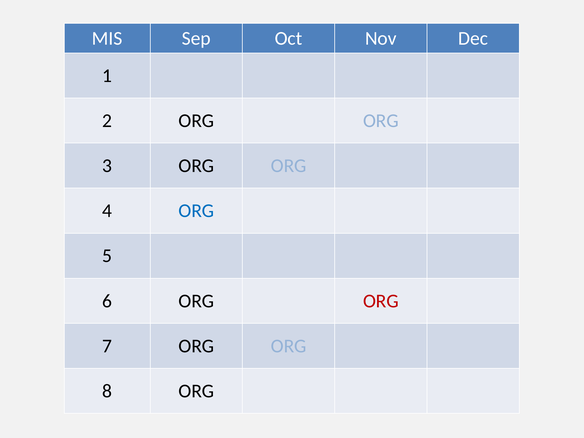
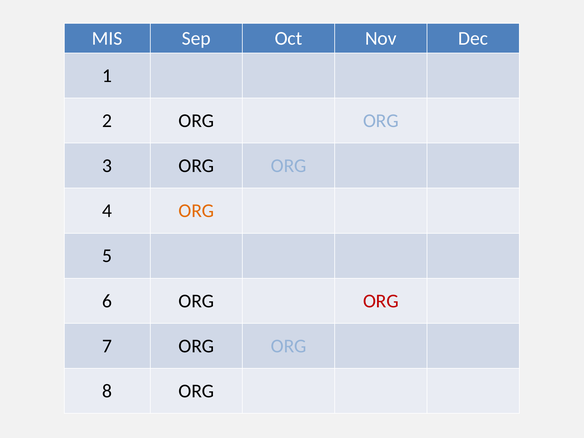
ORG at (196, 211) colour: blue -> orange
